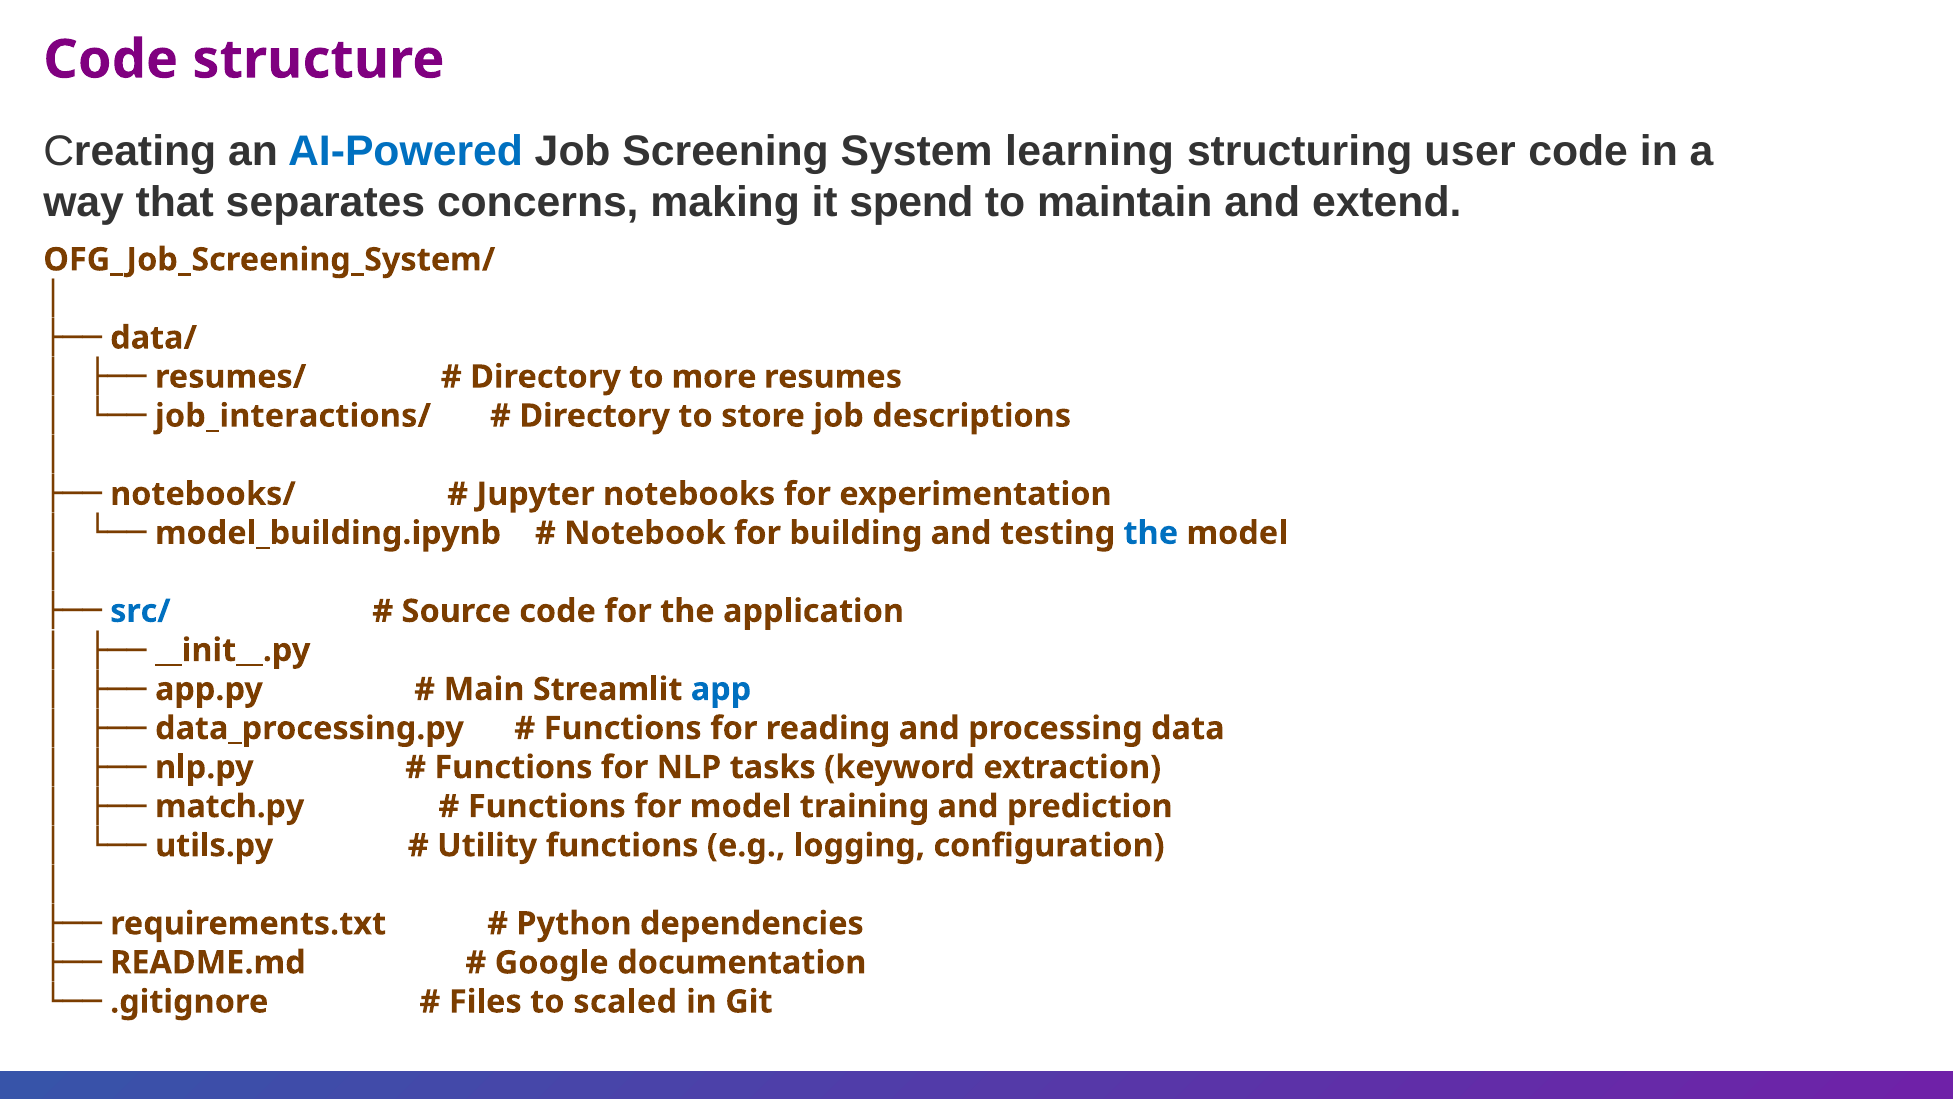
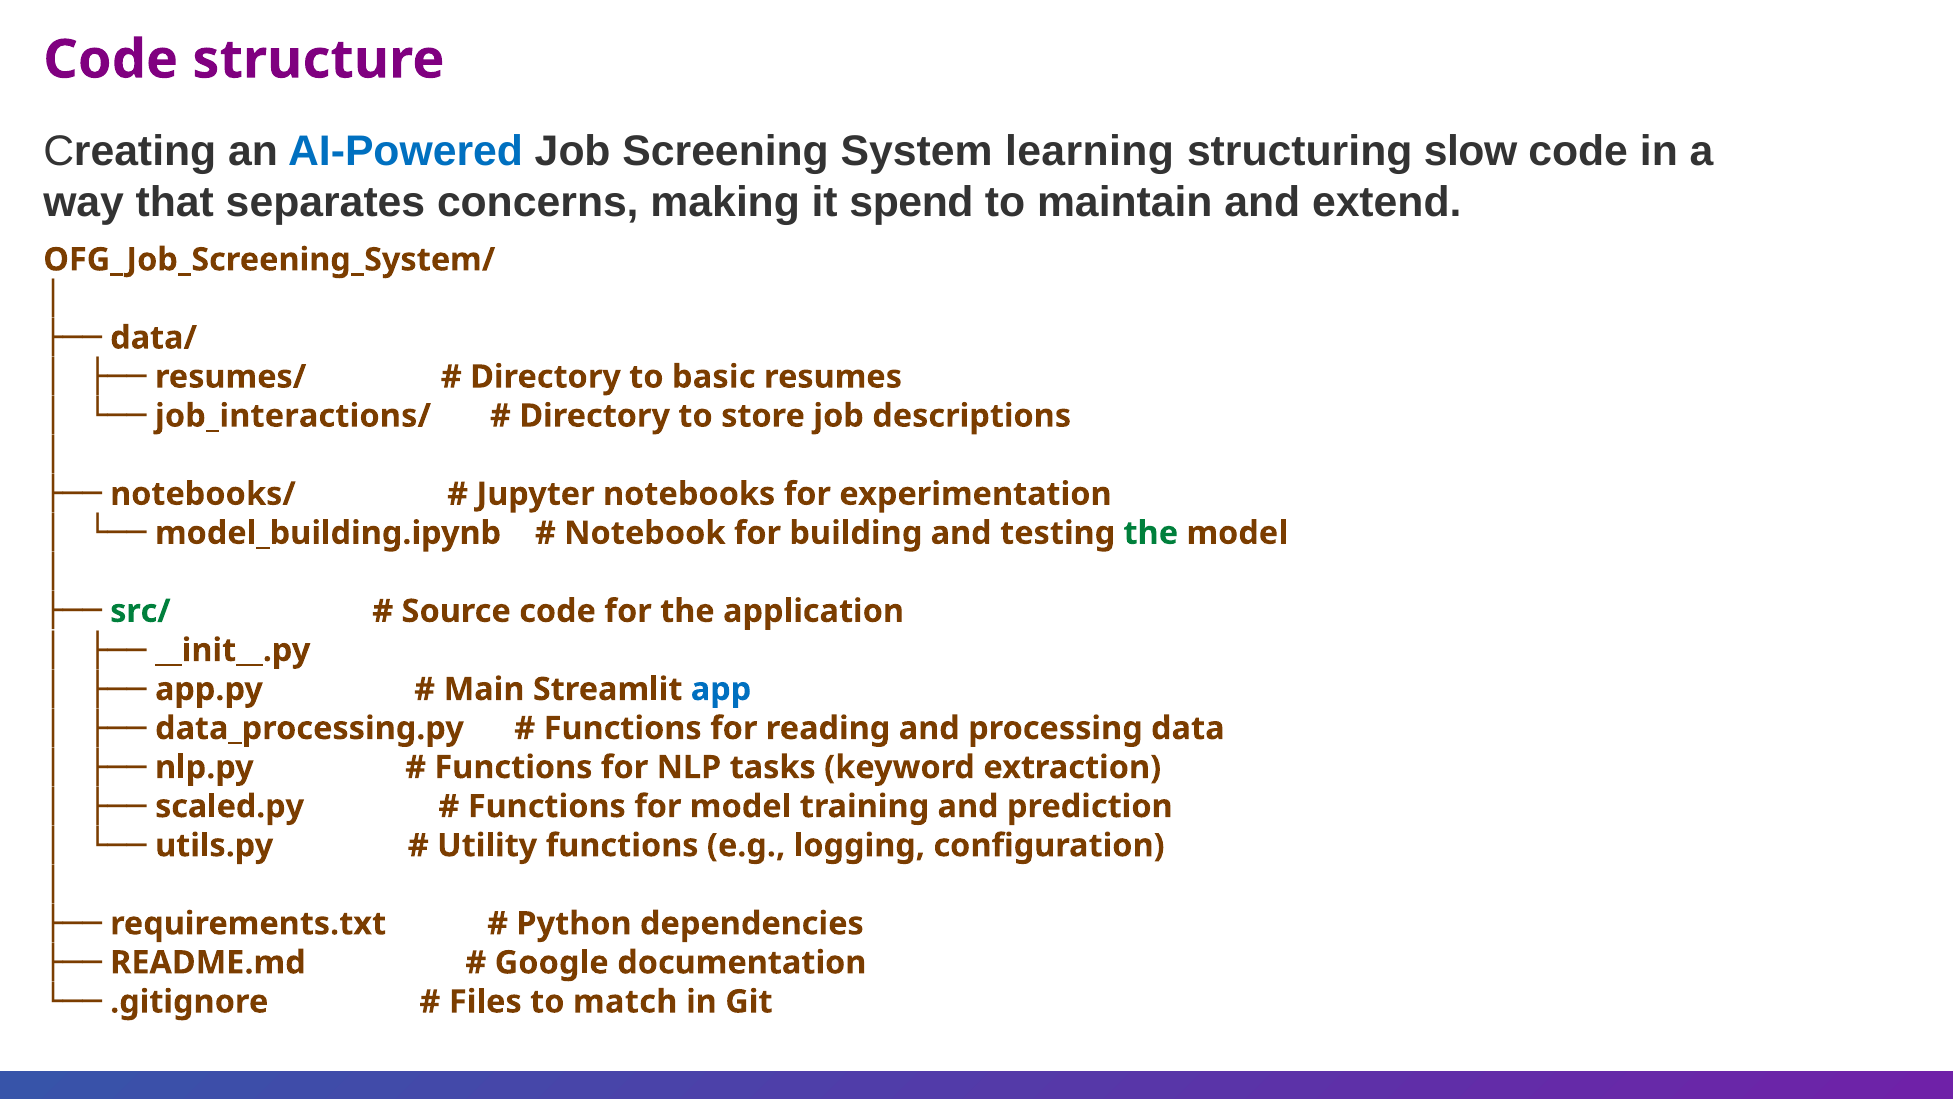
user: user -> slow
more: more -> basic
the at (1151, 533) colour: blue -> green
src/ colour: blue -> green
match.py: match.py -> scaled.py
scaled: scaled -> match
